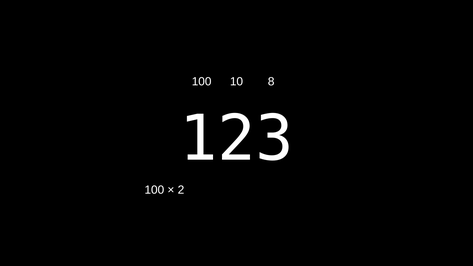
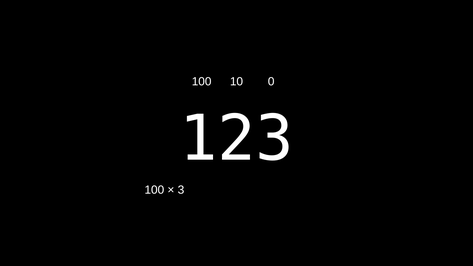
8: 8 -> 0
2: 2 -> 3
